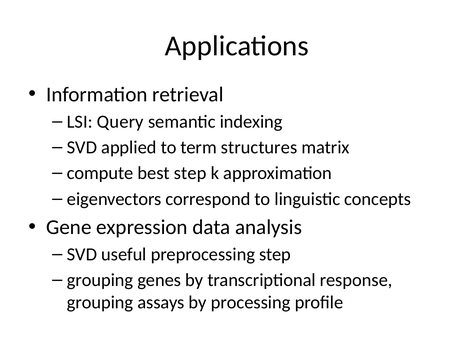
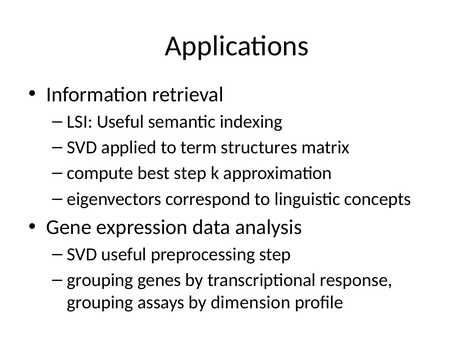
LSI Query: Query -> Useful
processing: processing -> dimension
